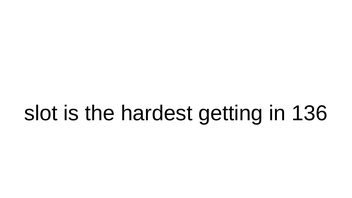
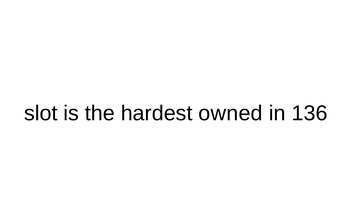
getting: getting -> owned
